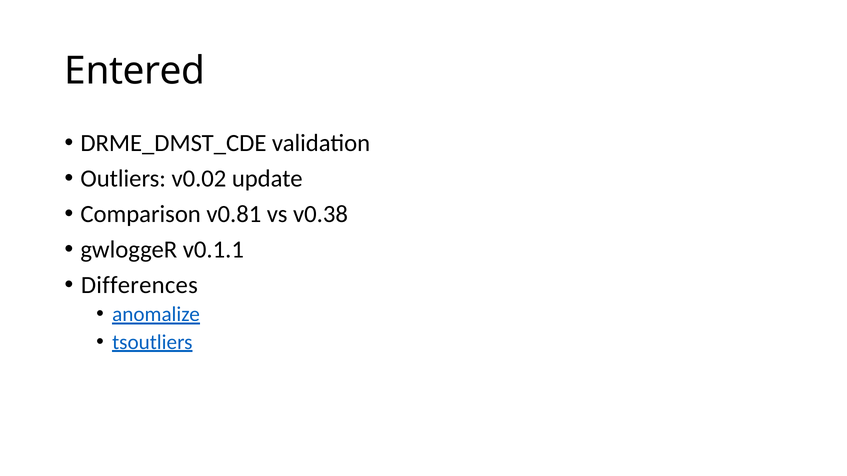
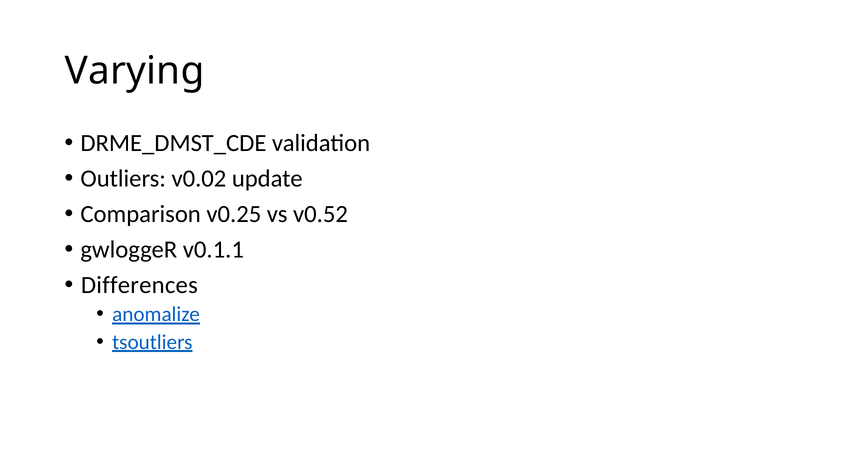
Entered: Entered -> Varying
v0.81: v0.81 -> v0.25
v0.38: v0.38 -> v0.52
